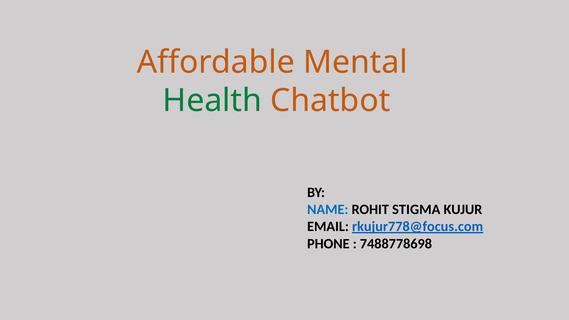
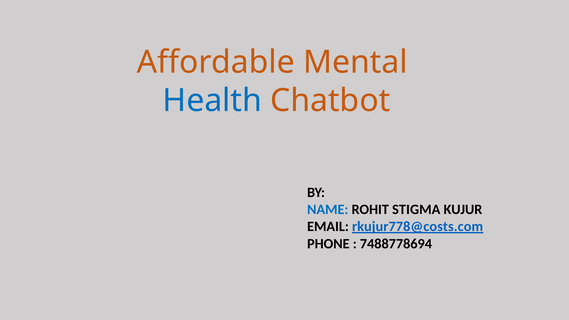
Health colour: green -> blue
rkujur778@focus.com: rkujur778@focus.com -> rkujur778@costs.com
7488778698: 7488778698 -> 7488778694
